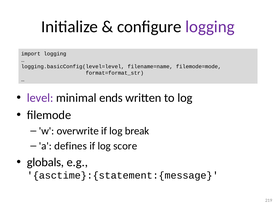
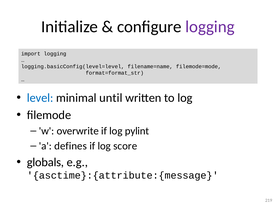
level colour: purple -> blue
ends: ends -> until
break: break -> pylint
asctime}:{statement:{message: asctime}:{statement:{message -> asctime}:{attribute:{message
